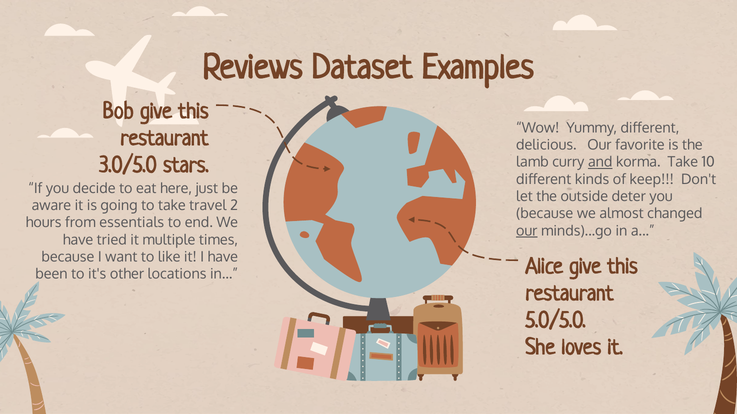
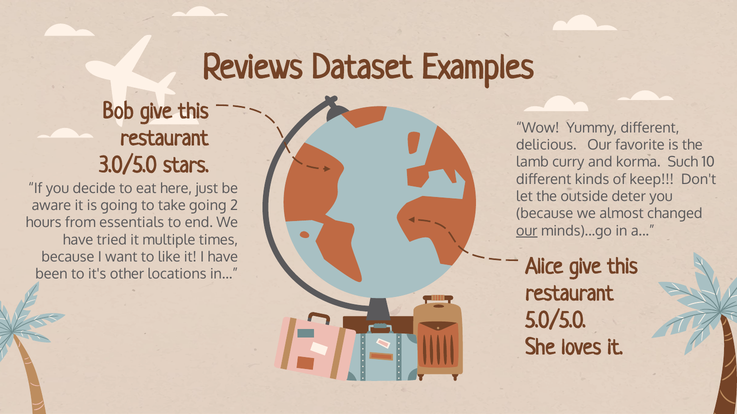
and underline: present -> none
korma Take: Take -> Such
take travel: travel -> going
